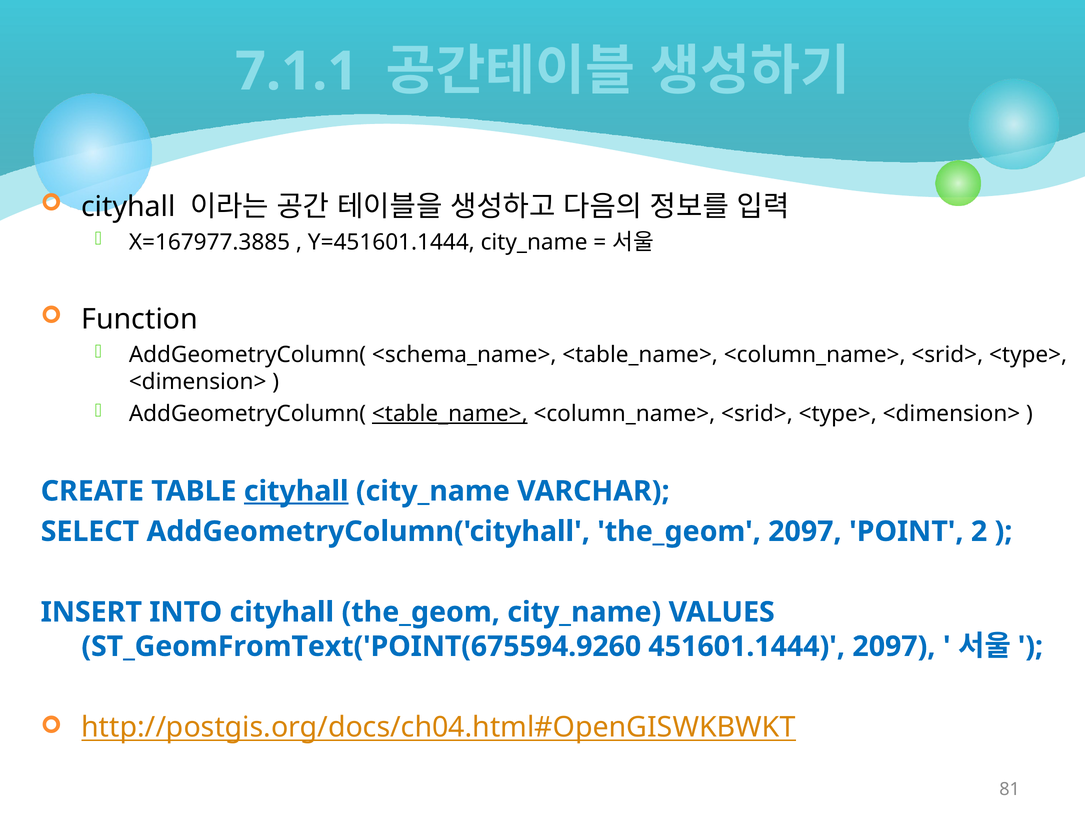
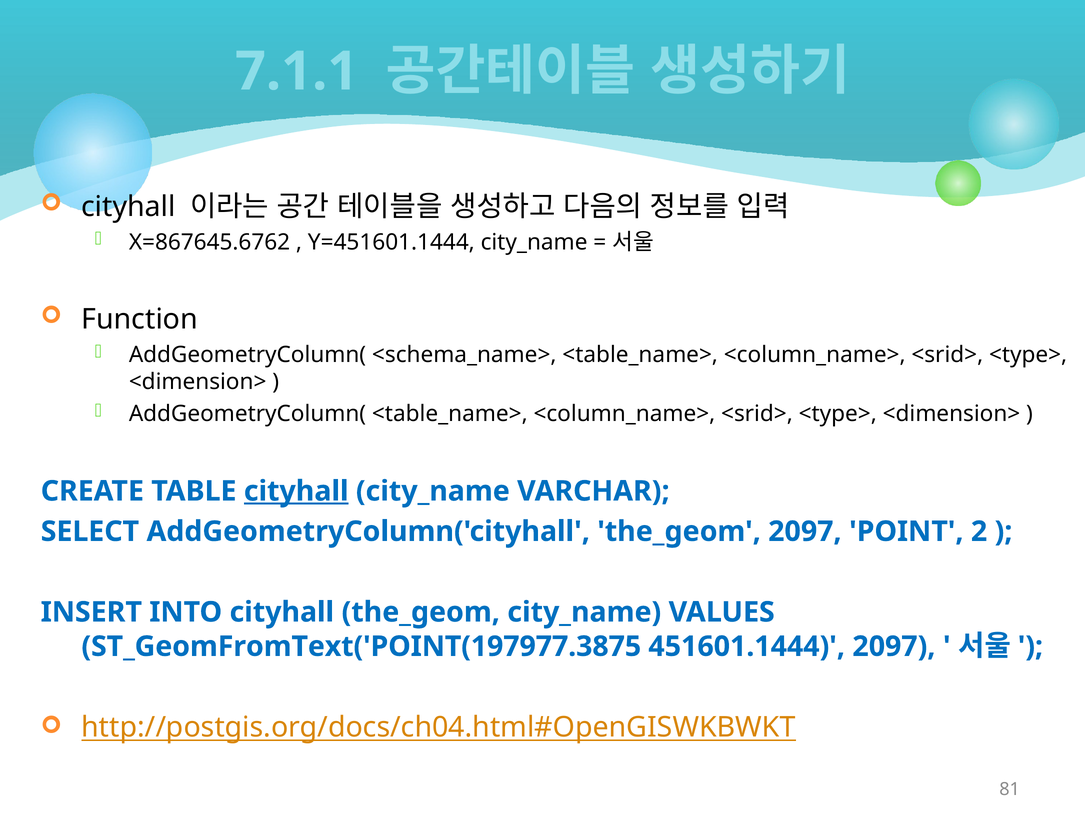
X=167977.3885: X=167977.3885 -> X=867645.6762
<table_name> at (450, 414) underline: present -> none
ST_GeomFromText('POINT(675594.9260: ST_GeomFromText('POINT(675594.9260 -> ST_GeomFromText('POINT(197977.3875
